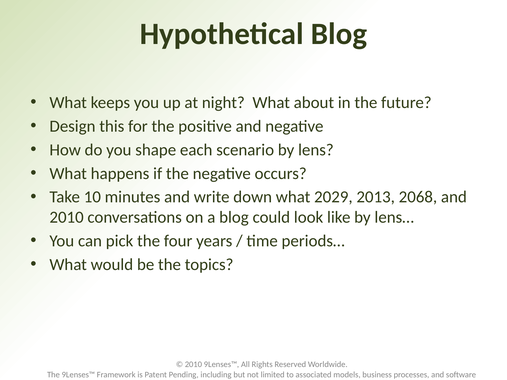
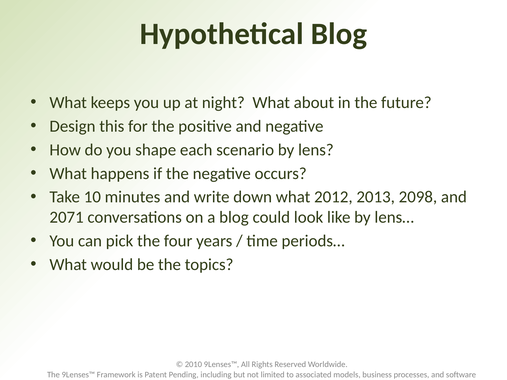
2029: 2029 -> 2012
2068: 2068 -> 2098
2010 at (67, 217): 2010 -> 2071
